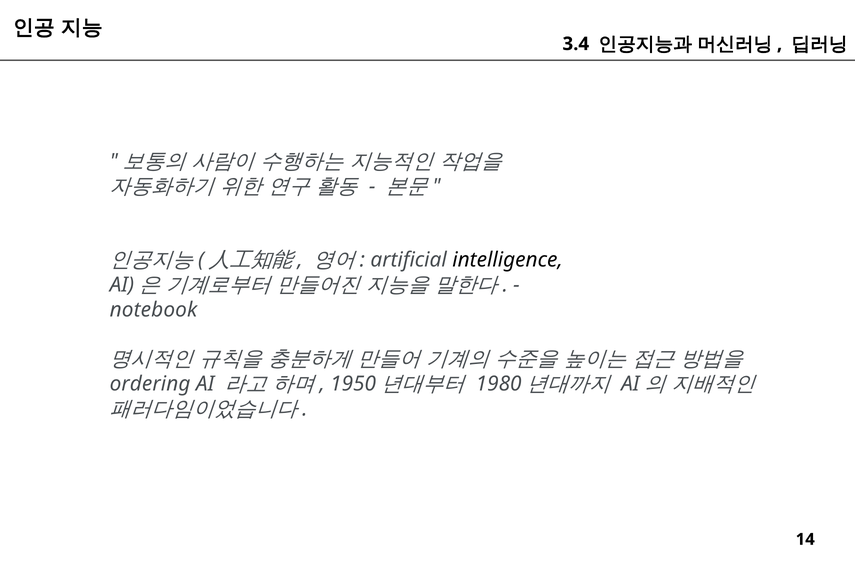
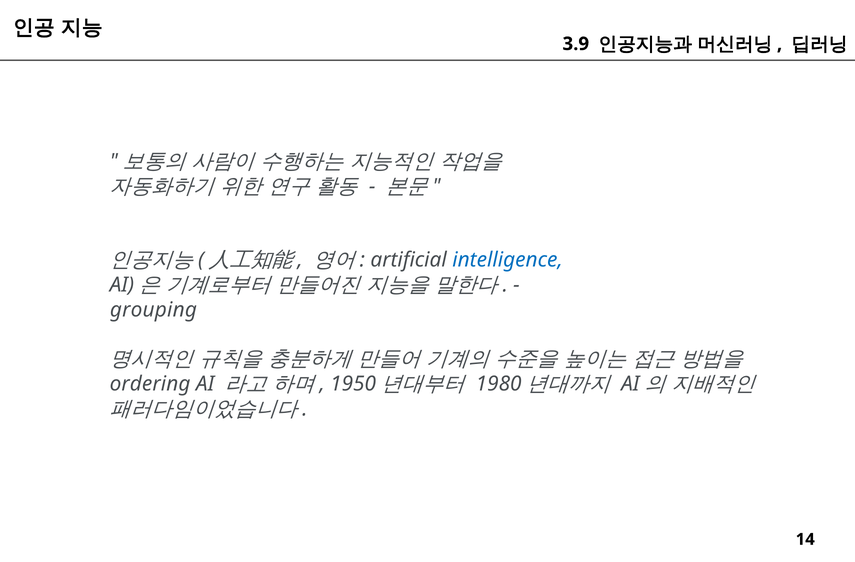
3.4: 3.4 -> 3.9
intelligence colour: black -> blue
notebook: notebook -> grouping
